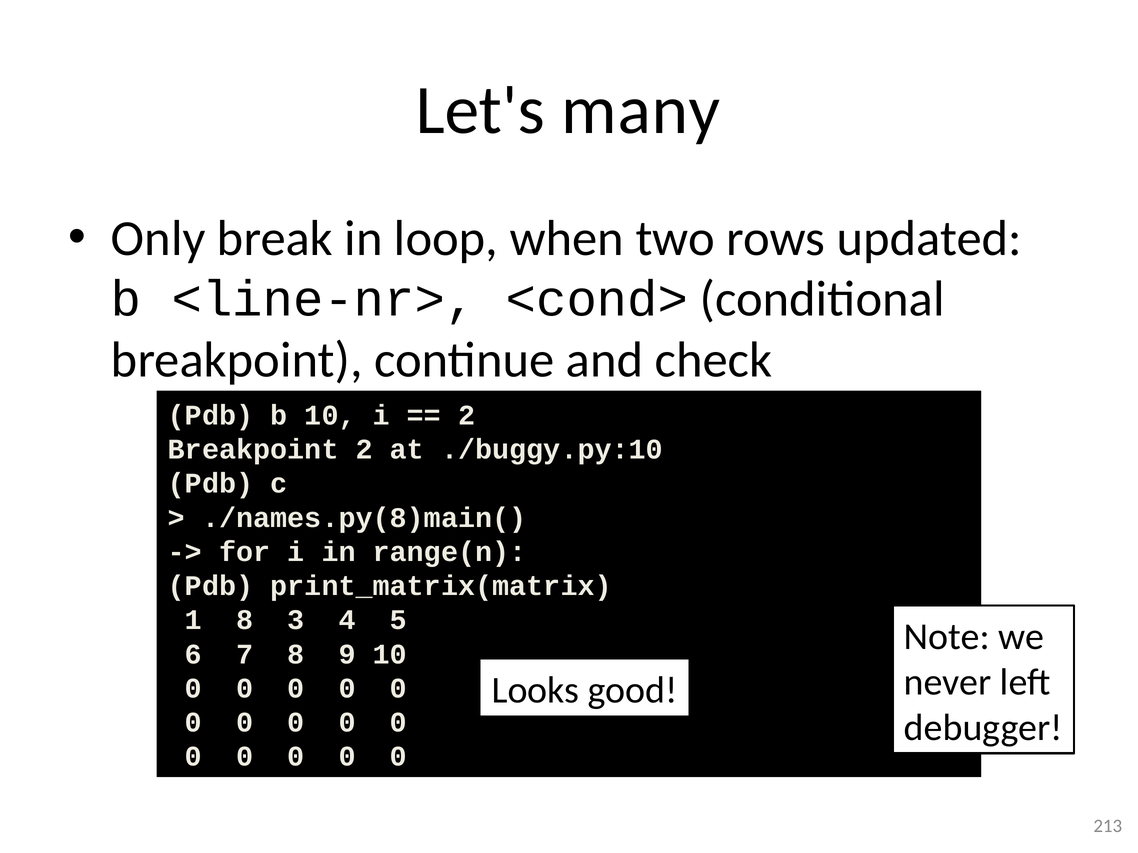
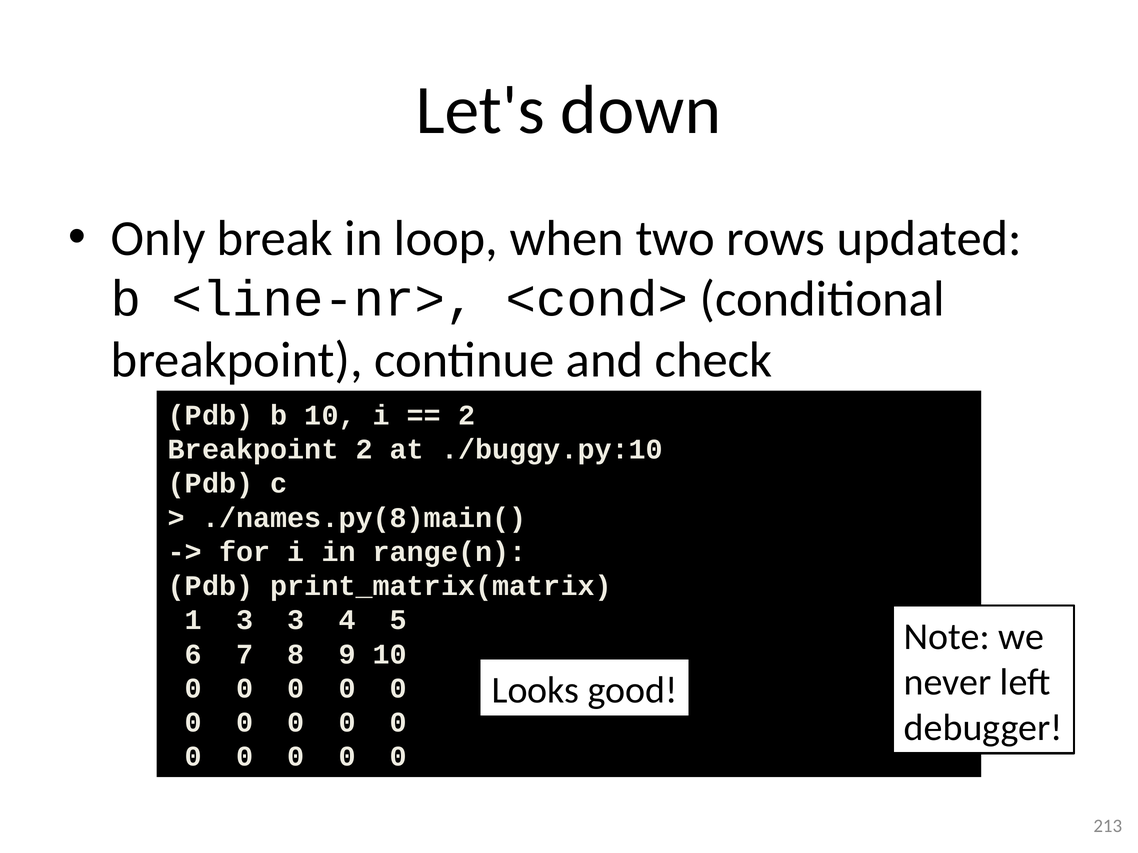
many: many -> down
1 8: 8 -> 3
